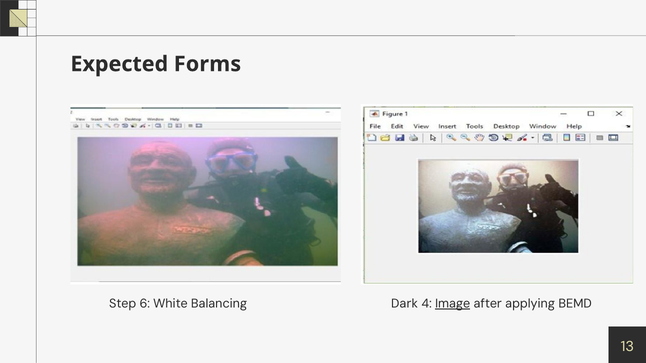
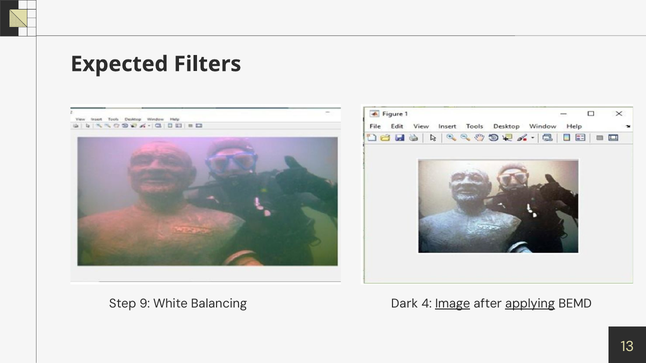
Forms: Forms -> Filters
6: 6 -> 9
applying underline: none -> present
